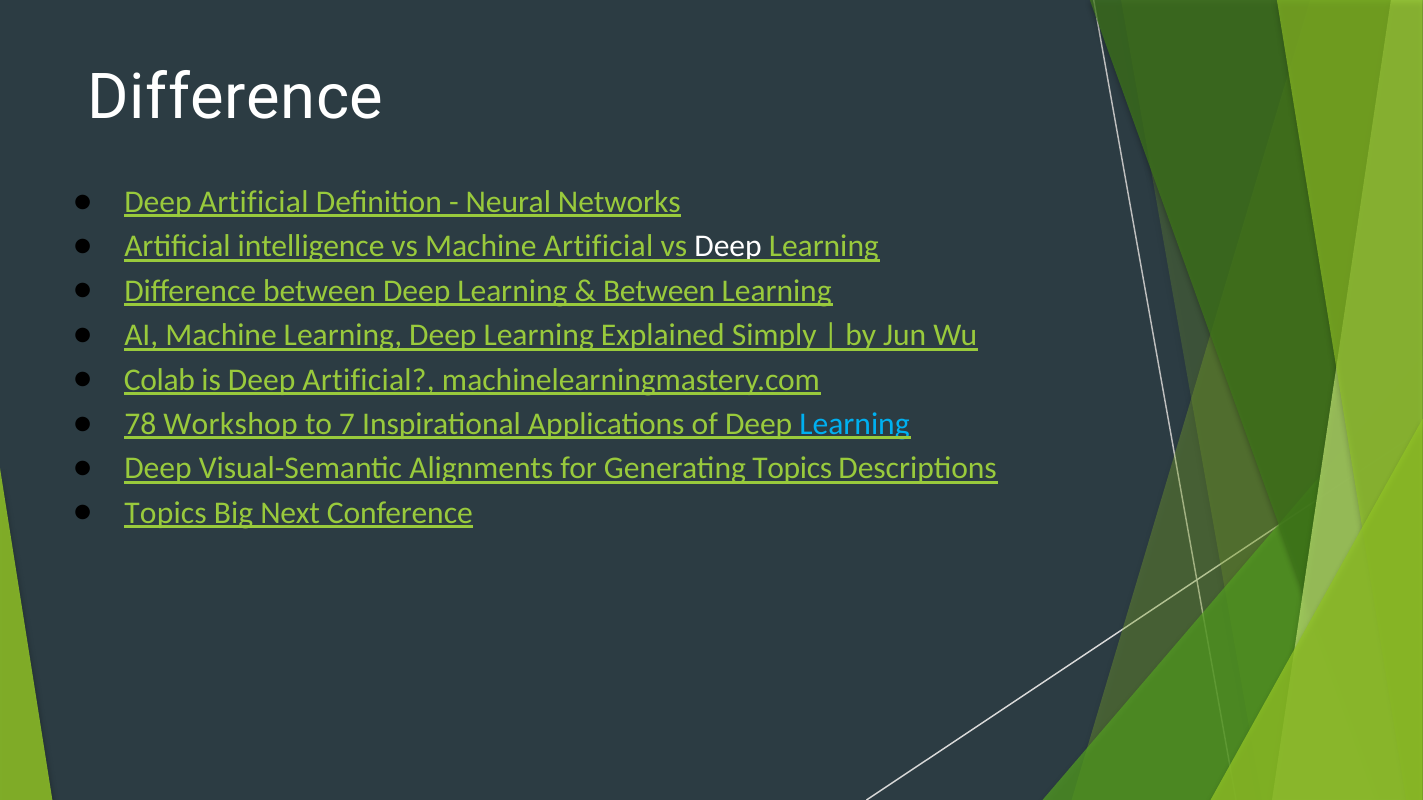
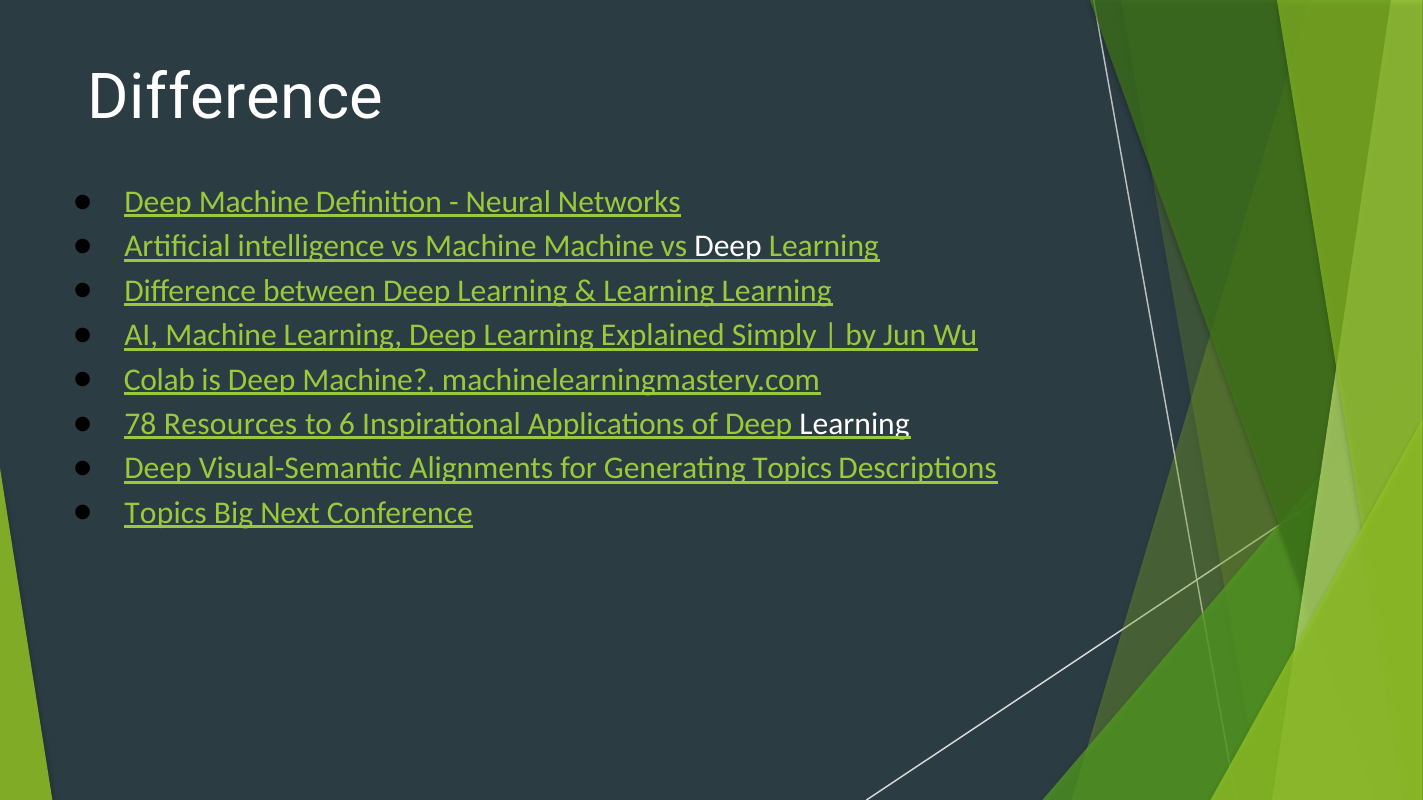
Artificial at (254, 202): Artificial -> Machine
Machine Artificial: Artificial -> Machine
Between at (659, 291): Between -> Learning
is Deep Artificial: Artificial -> Machine
Workshop: Workshop -> Resources
7: 7 -> 6
Learning at (855, 424) colour: light blue -> white
